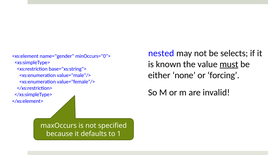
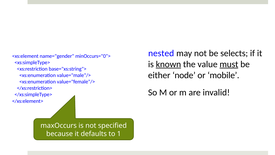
known underline: none -> present
none: none -> node
forcing: forcing -> mobile
